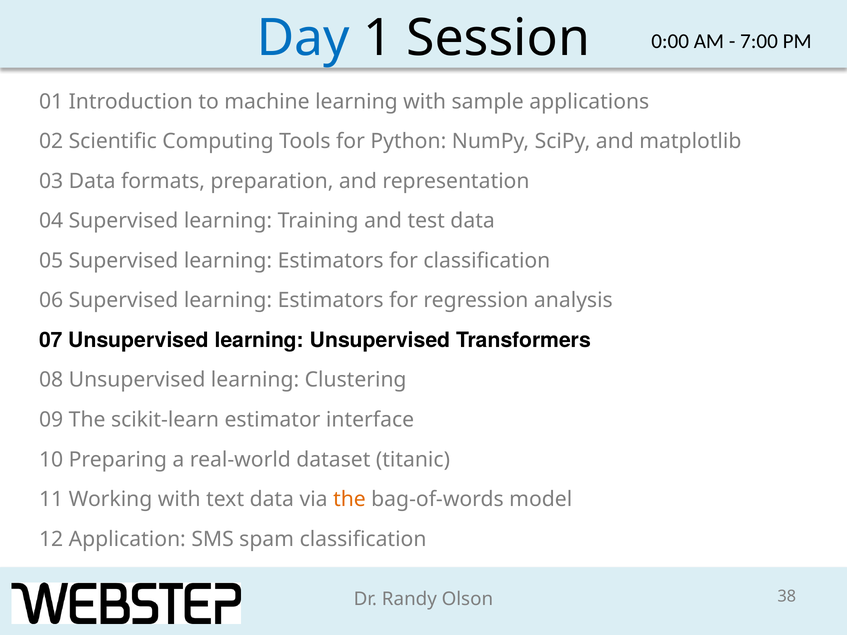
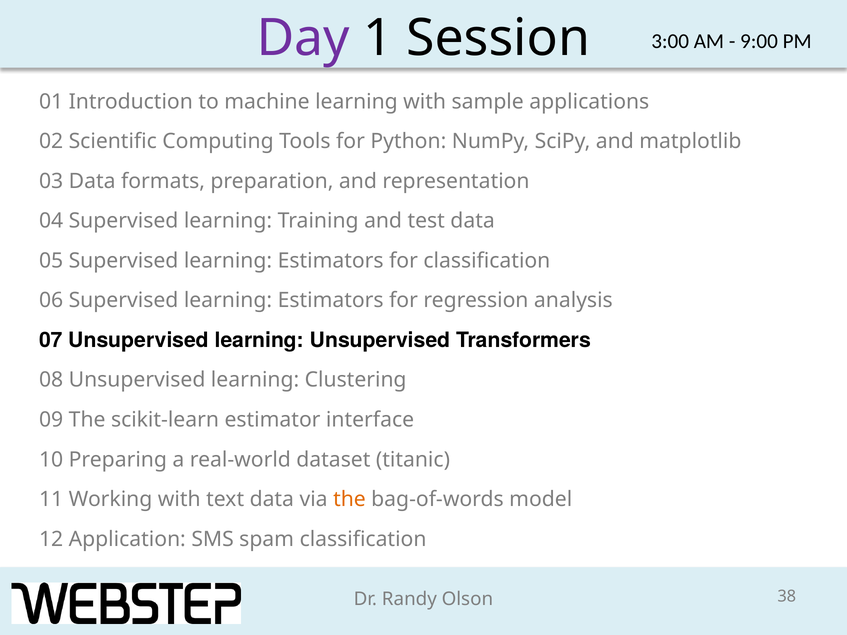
Day colour: blue -> purple
0:00: 0:00 -> 3:00
7:00: 7:00 -> 9:00
